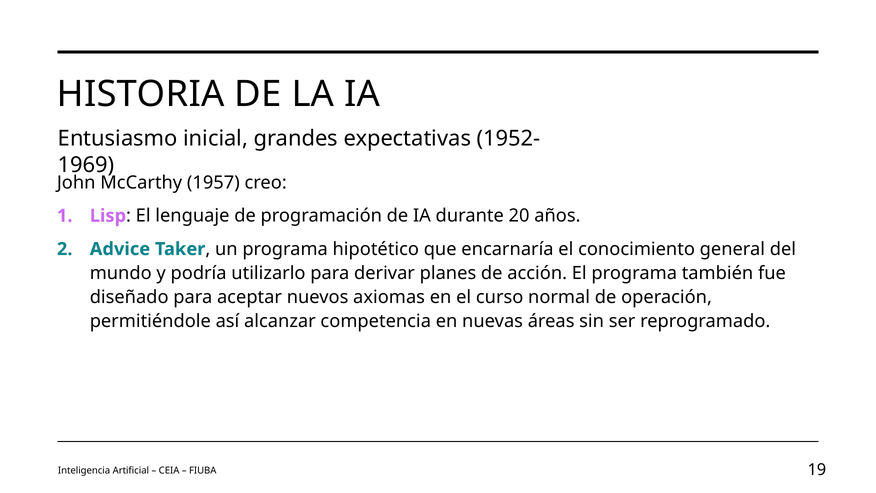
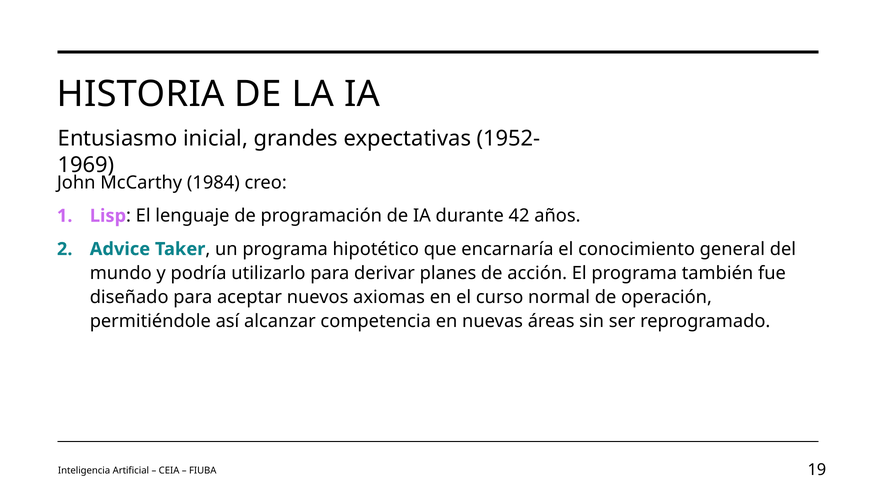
1957: 1957 -> 1984
20: 20 -> 42
